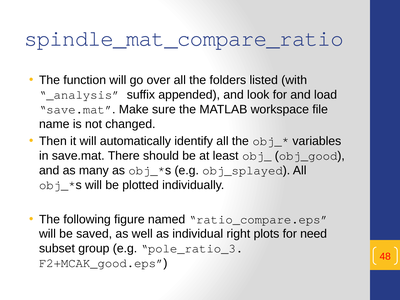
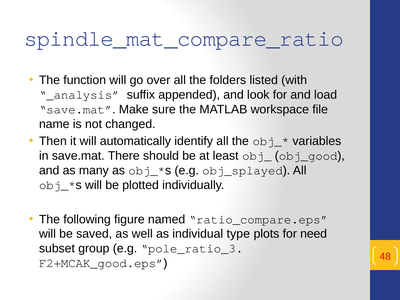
right: right -> type
